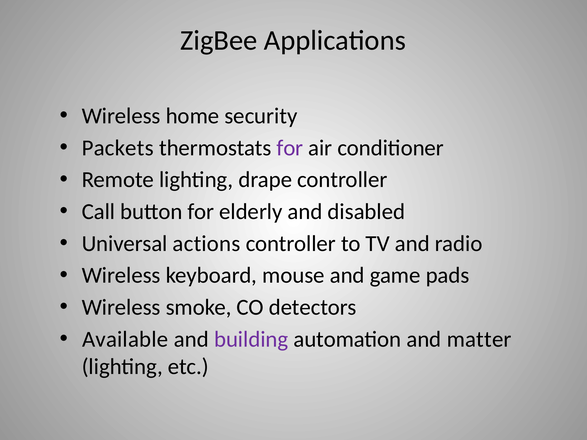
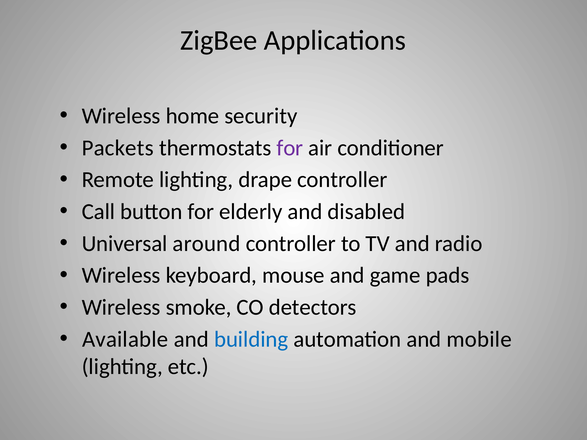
actions: actions -> around
building colour: purple -> blue
matter: matter -> mobile
